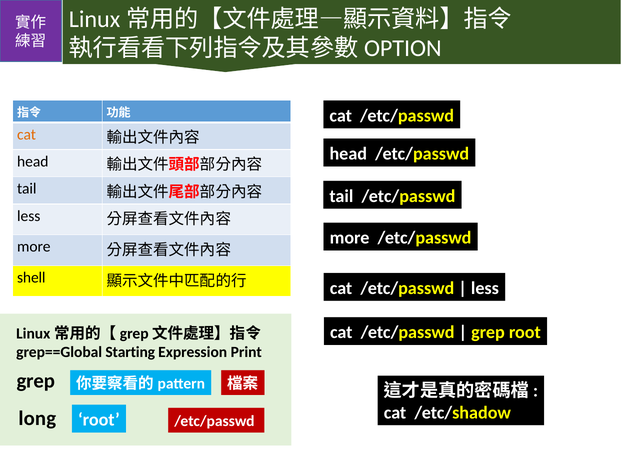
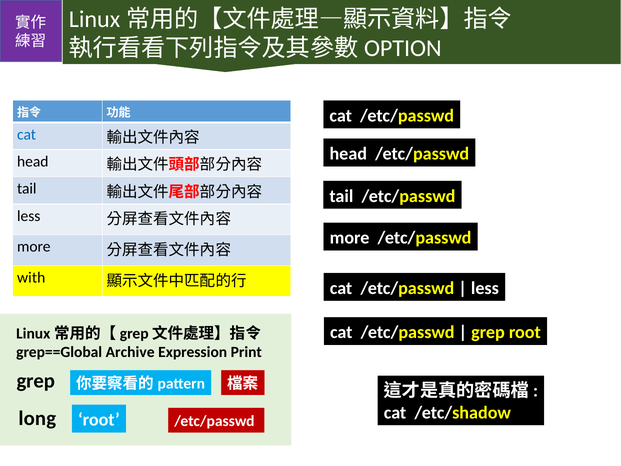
cat at (27, 134) colour: orange -> blue
shell: shell -> with
Starting: Starting -> Archive
